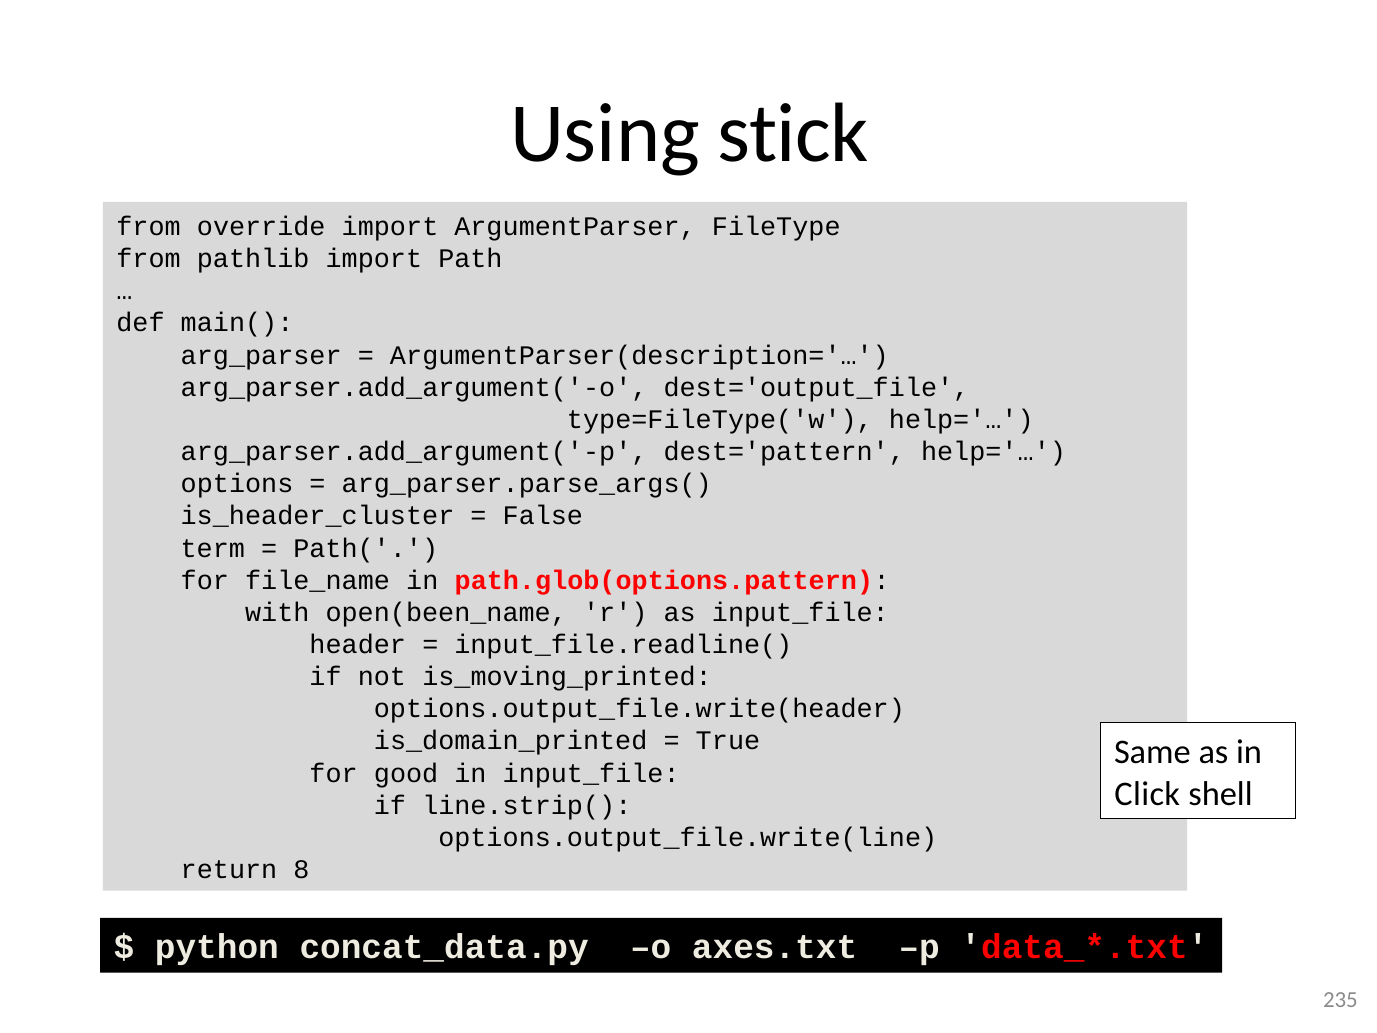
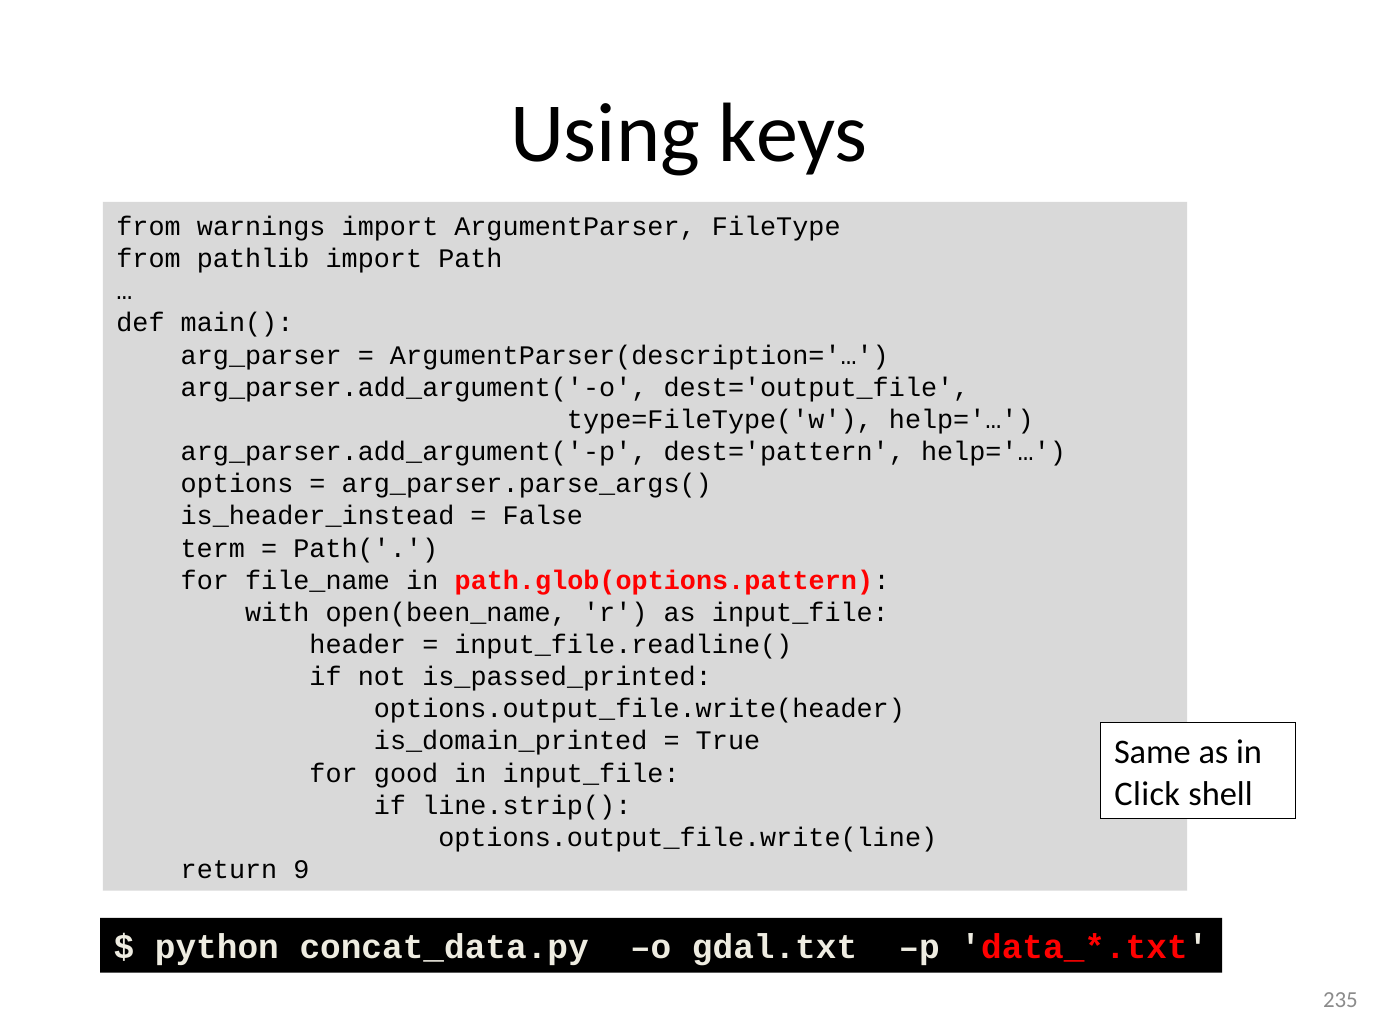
stick: stick -> keys
override: override -> warnings
is_header_cluster: is_header_cluster -> is_header_instead
is_moving_printed: is_moving_printed -> is_passed_printed
8: 8 -> 9
axes.txt: axes.txt -> gdal.txt
